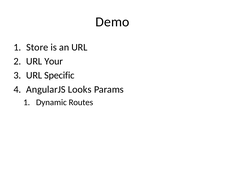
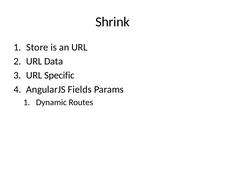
Demo: Demo -> Shrink
Your: Your -> Data
Looks: Looks -> Fields
